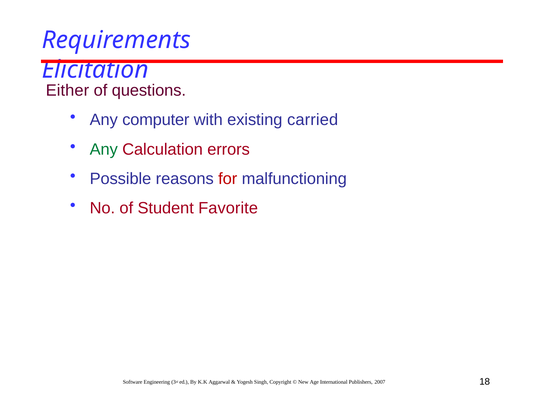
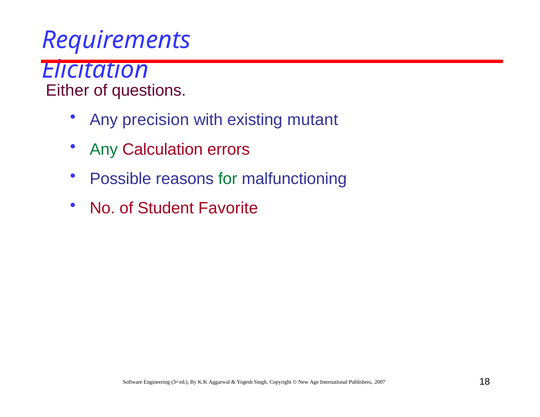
computer: computer -> precision
carried: carried -> mutant
for colour: red -> green
